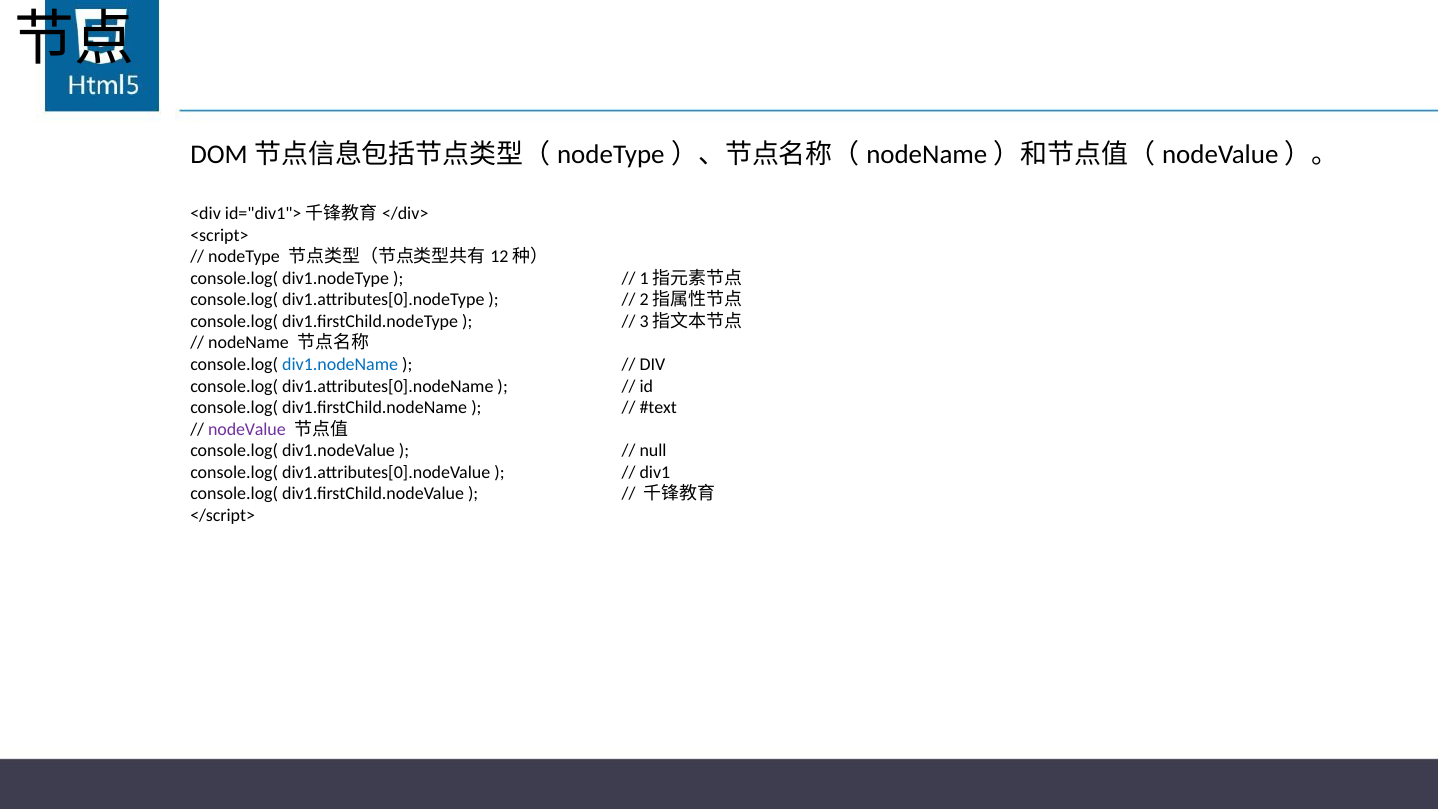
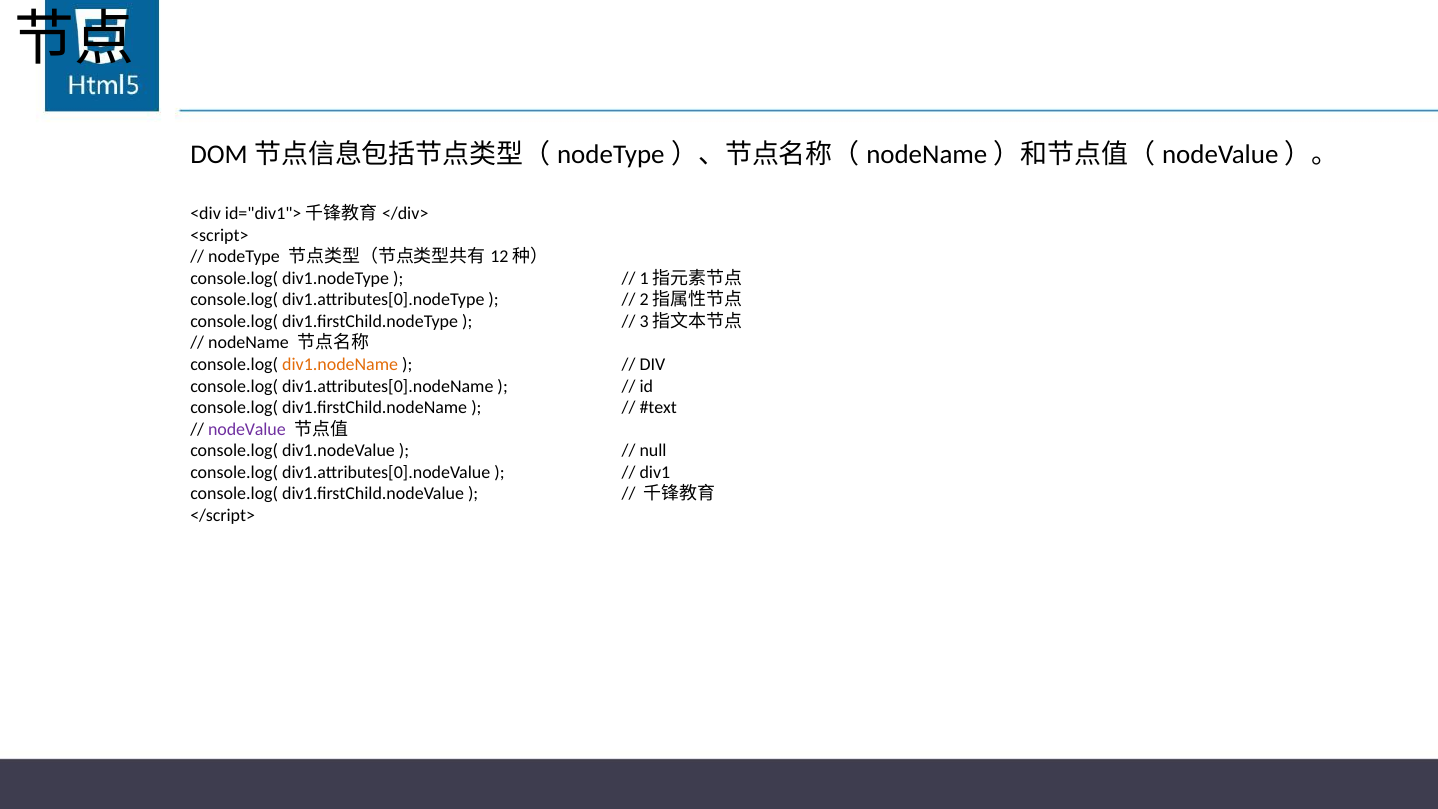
div1.nodeName colour: blue -> orange
